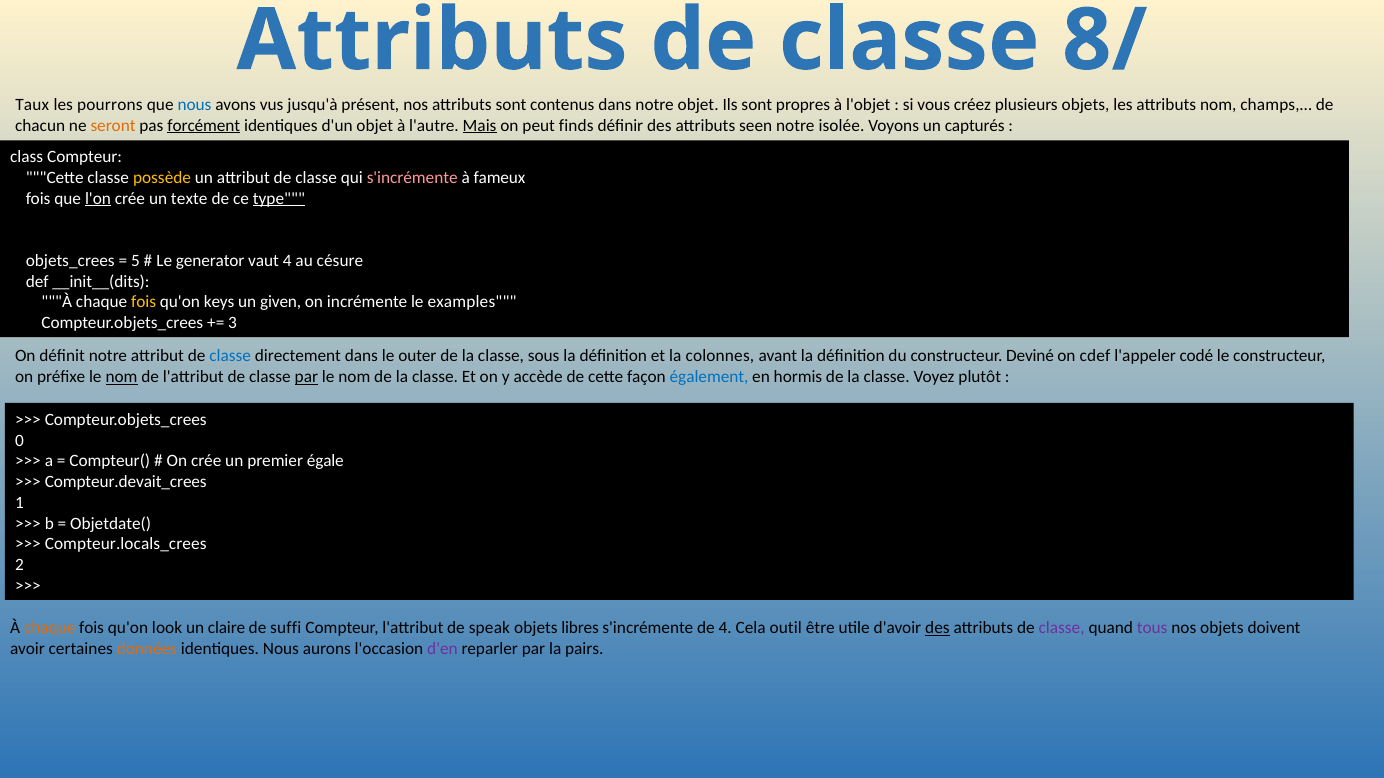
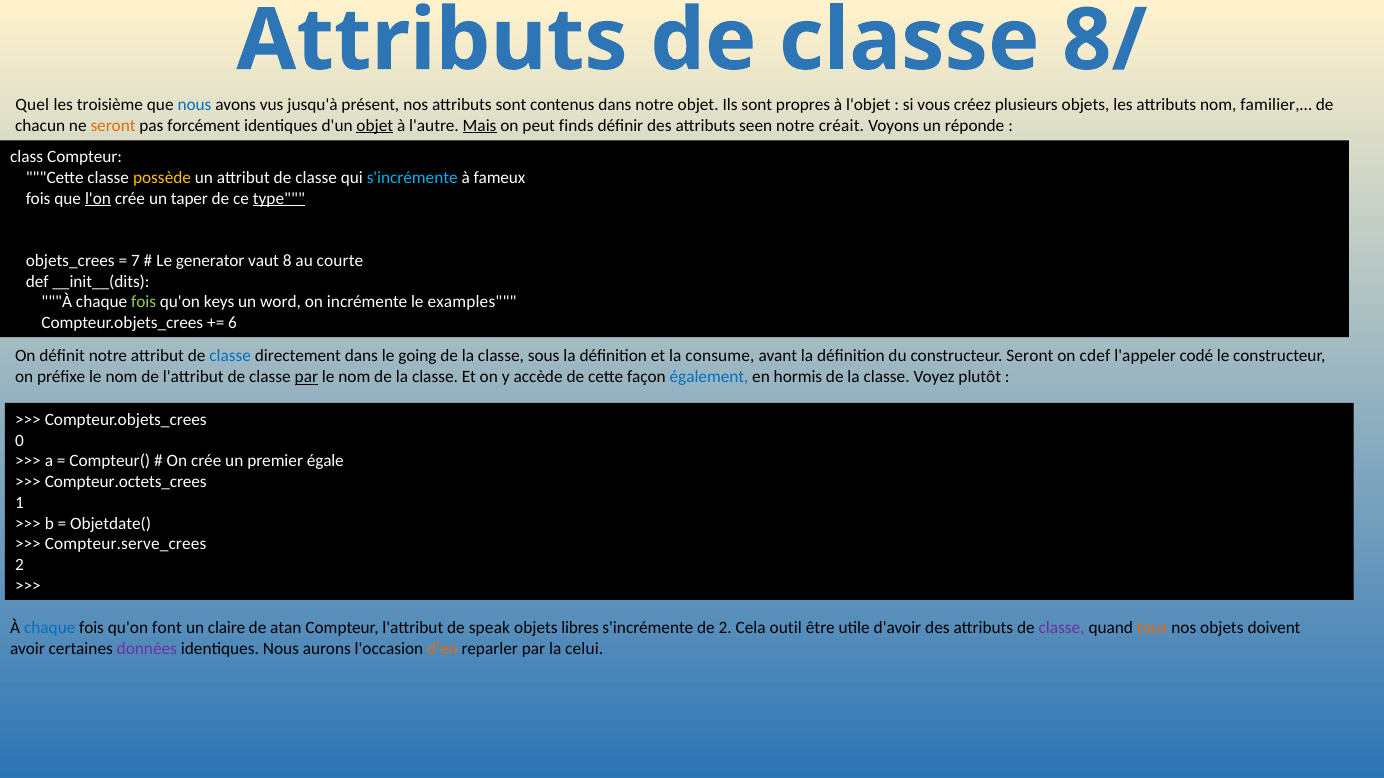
Taux: Taux -> Quel
pourrons: pourrons -> troisième
champs,…: champs,… -> familier,…
forcément underline: present -> none
objet at (375, 125) underline: none -> present
isolée: isolée -> créait
capturés: capturés -> réponde
s'incrémente at (412, 178) colour: pink -> light blue
texte: texte -> taper
5: 5 -> 7
vaut 4: 4 -> 8
césure: césure -> courte
fois at (144, 302) colour: yellow -> light green
given: given -> word
3: 3 -> 6
outer: outer -> going
colonnes: colonnes -> consume
constructeur Deviné: Deviné -> Seront
nom at (122, 377) underline: present -> none
Compteur.devait_crees: Compteur.devait_crees -> Compteur.octets_crees
Compteur.locals_crees: Compteur.locals_crees -> Compteur.serve_crees
chaque at (50, 628) colour: orange -> blue
look: look -> font
suffi: suffi -> atan
de 4: 4 -> 2
des at (937, 628) underline: present -> none
tous colour: purple -> orange
données colour: orange -> purple
d'en colour: purple -> orange
pairs: pairs -> celui
